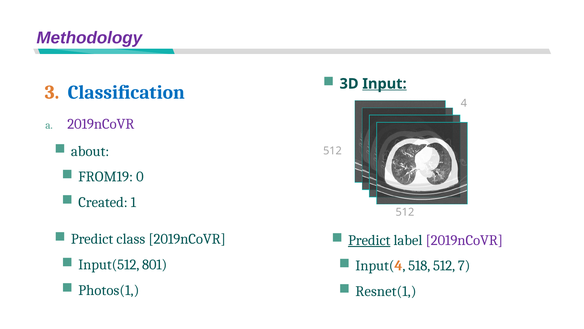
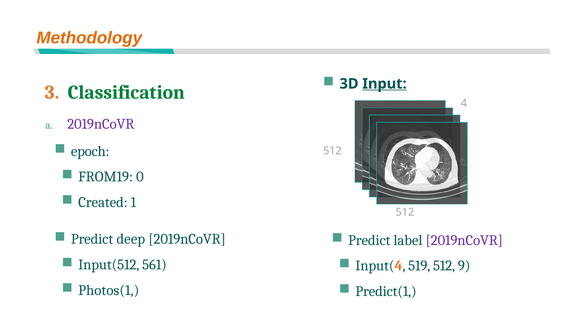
Methodology colour: purple -> orange
Classification colour: blue -> green
about: about -> epoch
class: class -> deep
Predict at (369, 240) underline: present -> none
801: 801 -> 561
518: 518 -> 519
7: 7 -> 9
Resnet(1: Resnet(1 -> Predict(1
